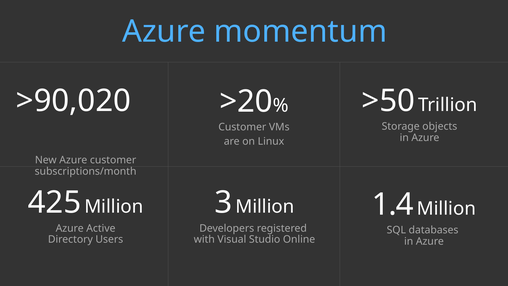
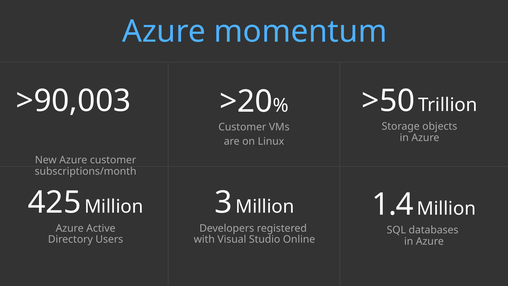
>90,020: >90,020 -> >90,003
